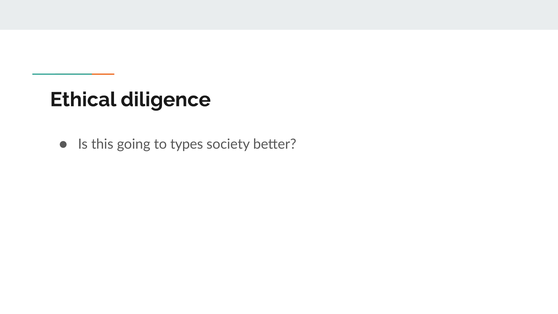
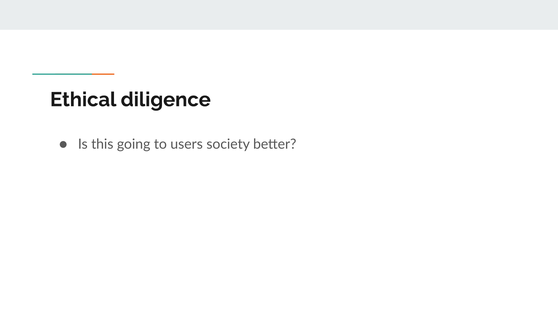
types: types -> users
